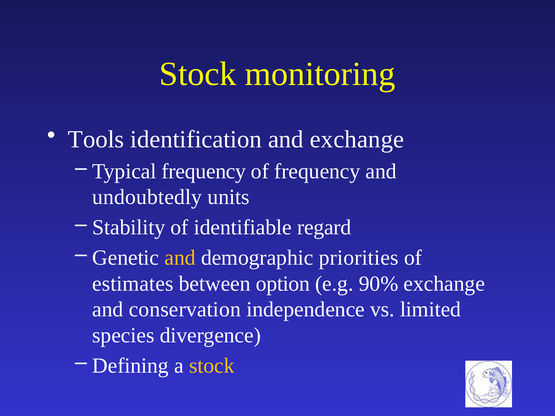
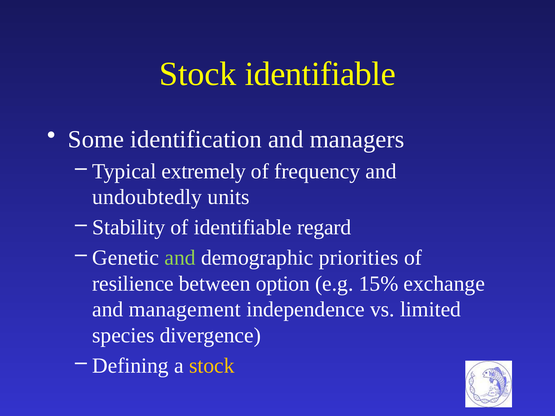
Stock monitoring: monitoring -> identifiable
Tools: Tools -> Some
and exchange: exchange -> managers
Typical frequency: frequency -> extremely
and at (180, 258) colour: yellow -> light green
estimates: estimates -> resilience
90%: 90% -> 15%
conservation: conservation -> management
